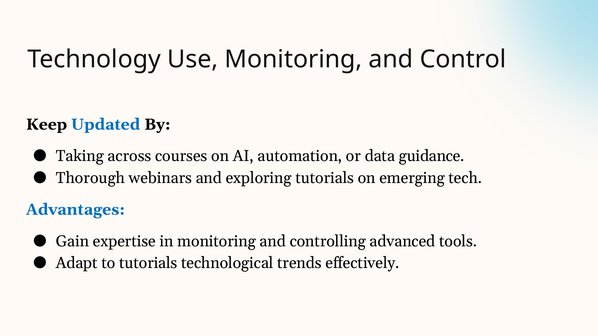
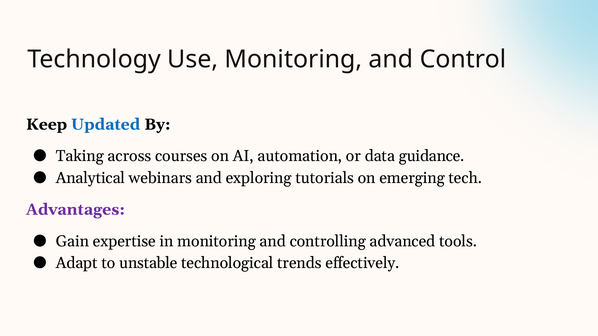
Thorough: Thorough -> Analytical
Advantages colour: blue -> purple
to tutorials: tutorials -> unstable
